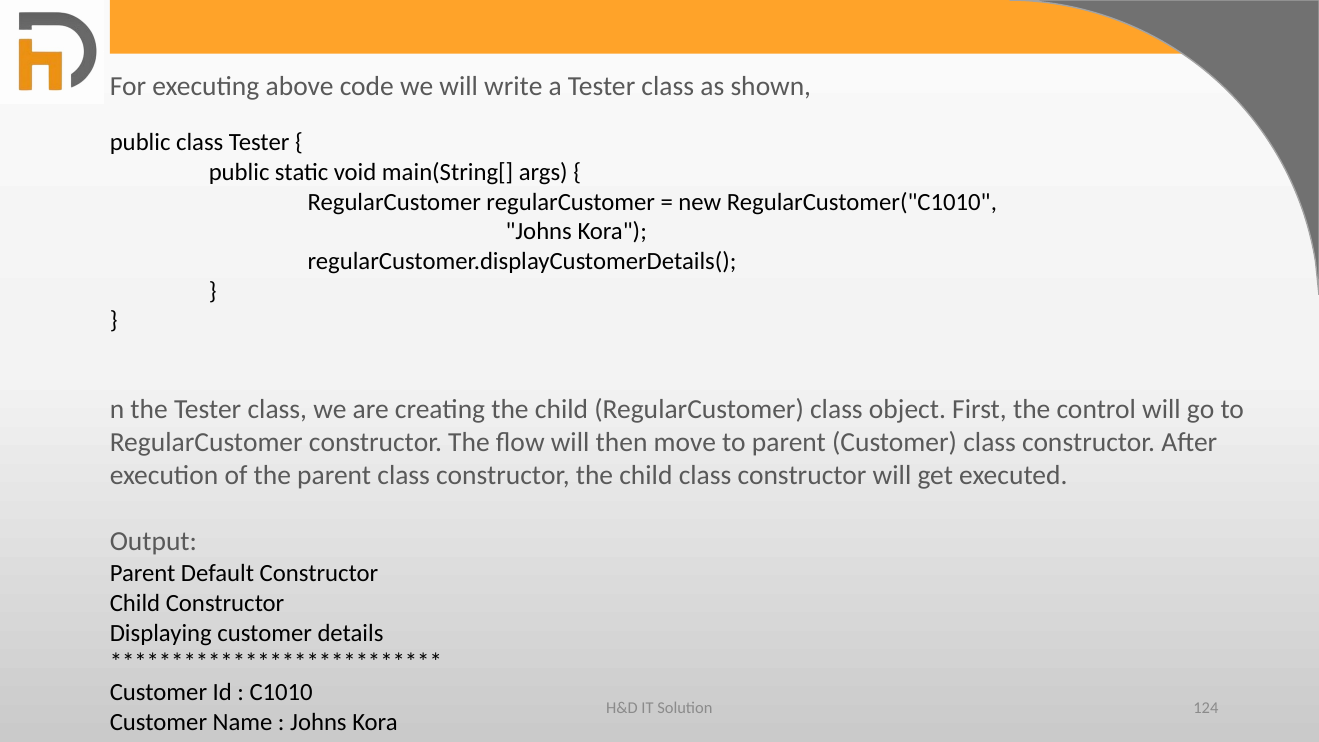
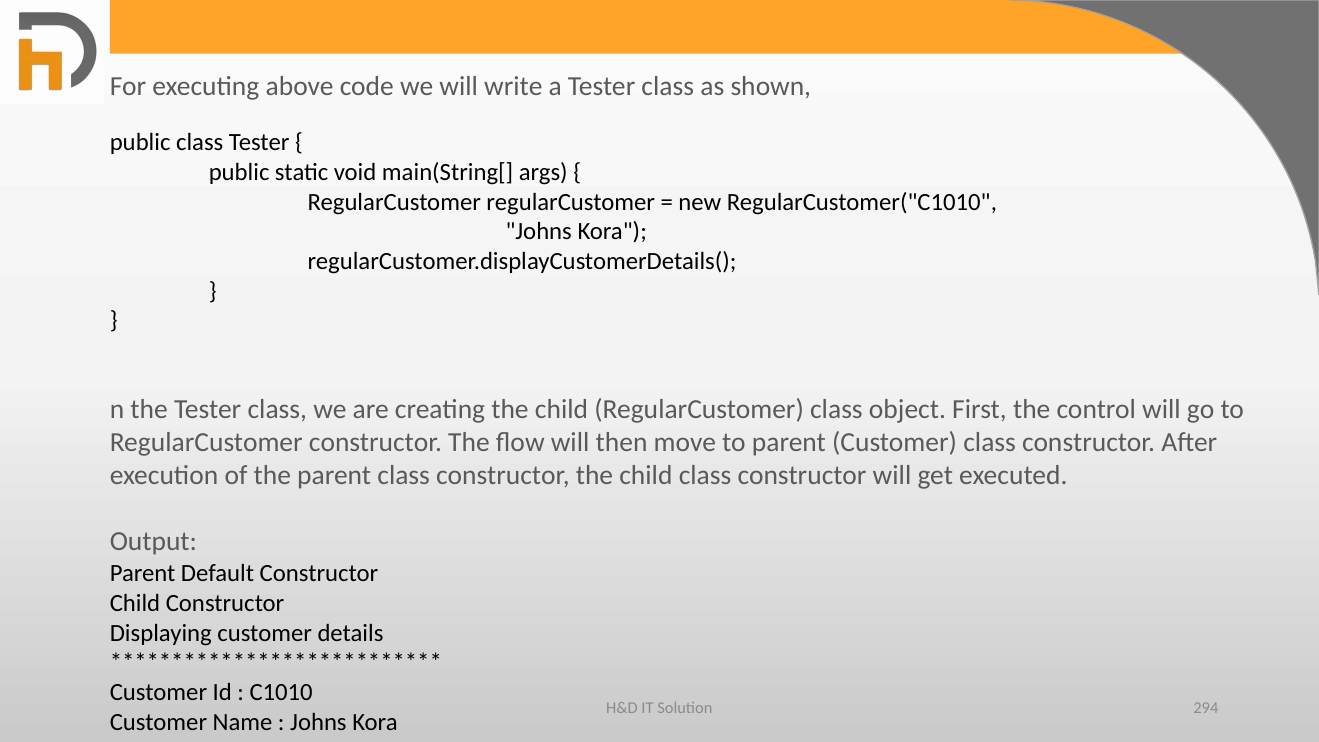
124: 124 -> 294
